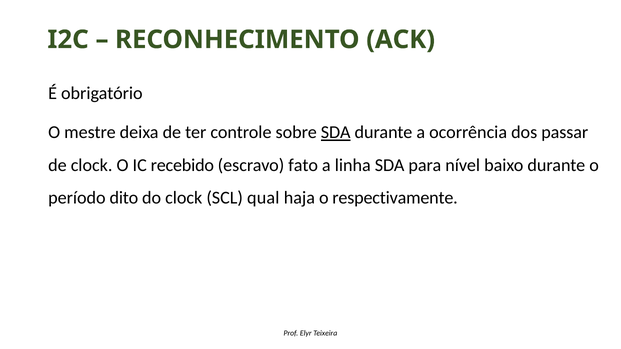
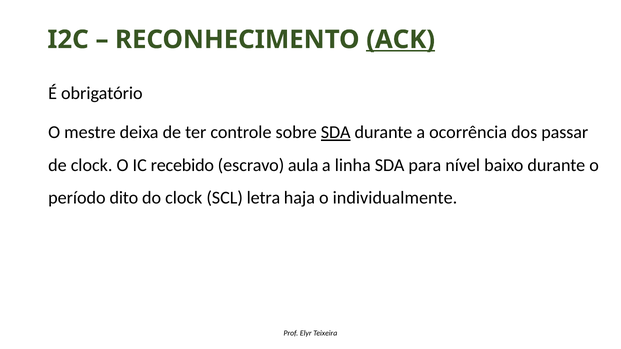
ACK underline: none -> present
fato: fato -> aula
qual: qual -> letra
respectivamente: respectivamente -> individualmente
